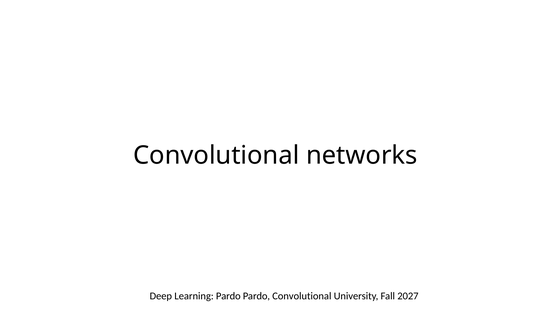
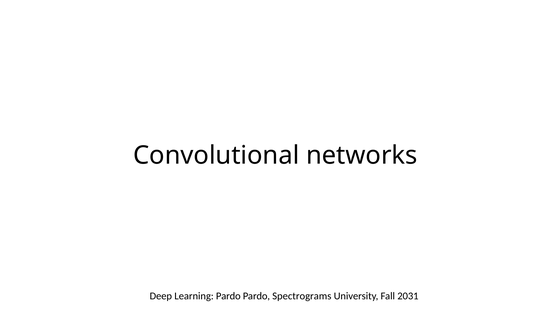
Pardo Convolutional: Convolutional -> Spectrograms
2027: 2027 -> 2031
